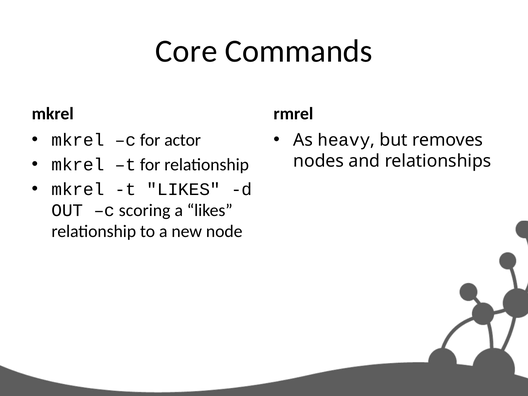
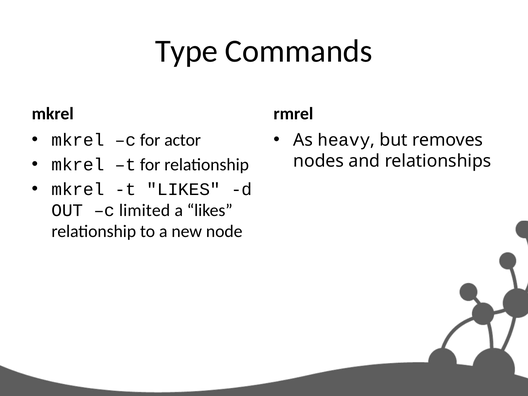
Core: Core -> Type
scoring: scoring -> limited
